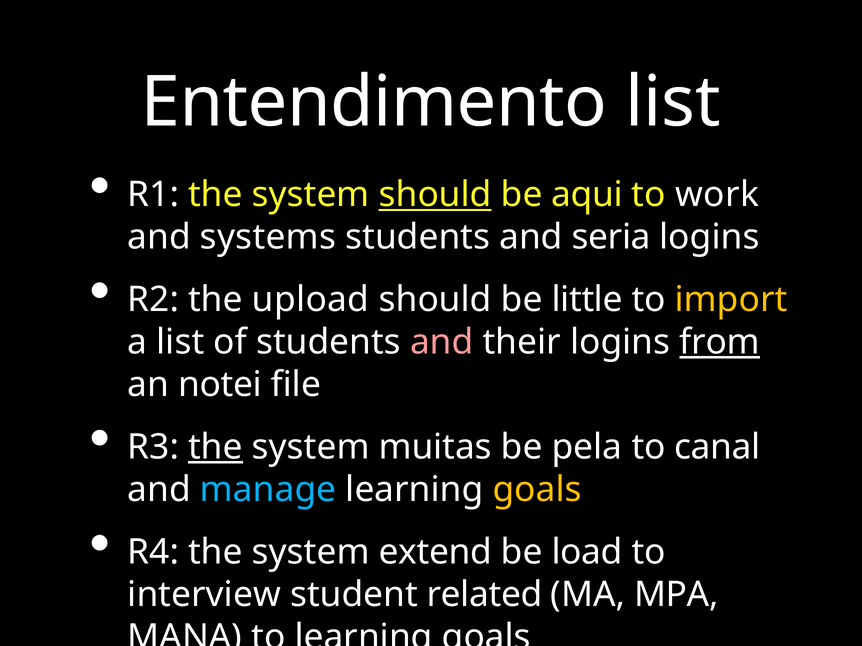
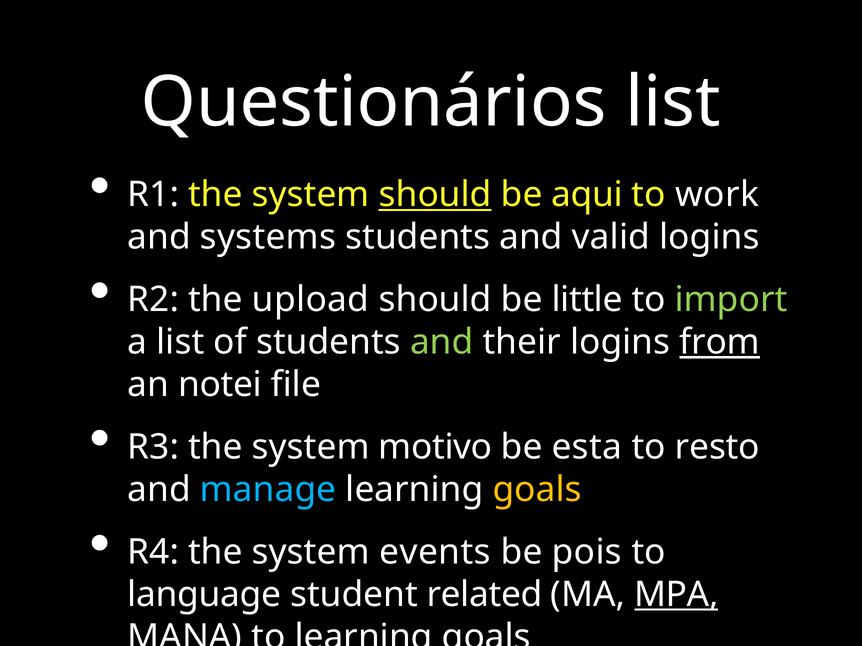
Entendimento: Entendimento -> Questionários
seria: seria -> valid
import colour: yellow -> light green
and at (442, 342) colour: pink -> light green
the at (215, 447) underline: present -> none
muitas: muitas -> motivo
pela: pela -> esta
canal: canal -> resto
extend: extend -> events
load: load -> pois
interview: interview -> language
MPA underline: none -> present
